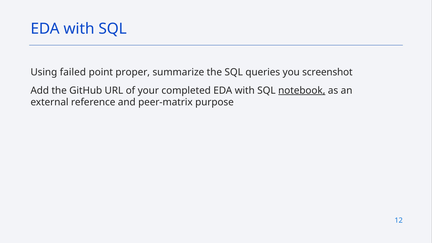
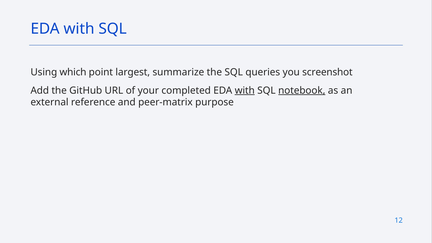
failed: failed -> which
proper: proper -> largest
with at (245, 90) underline: none -> present
